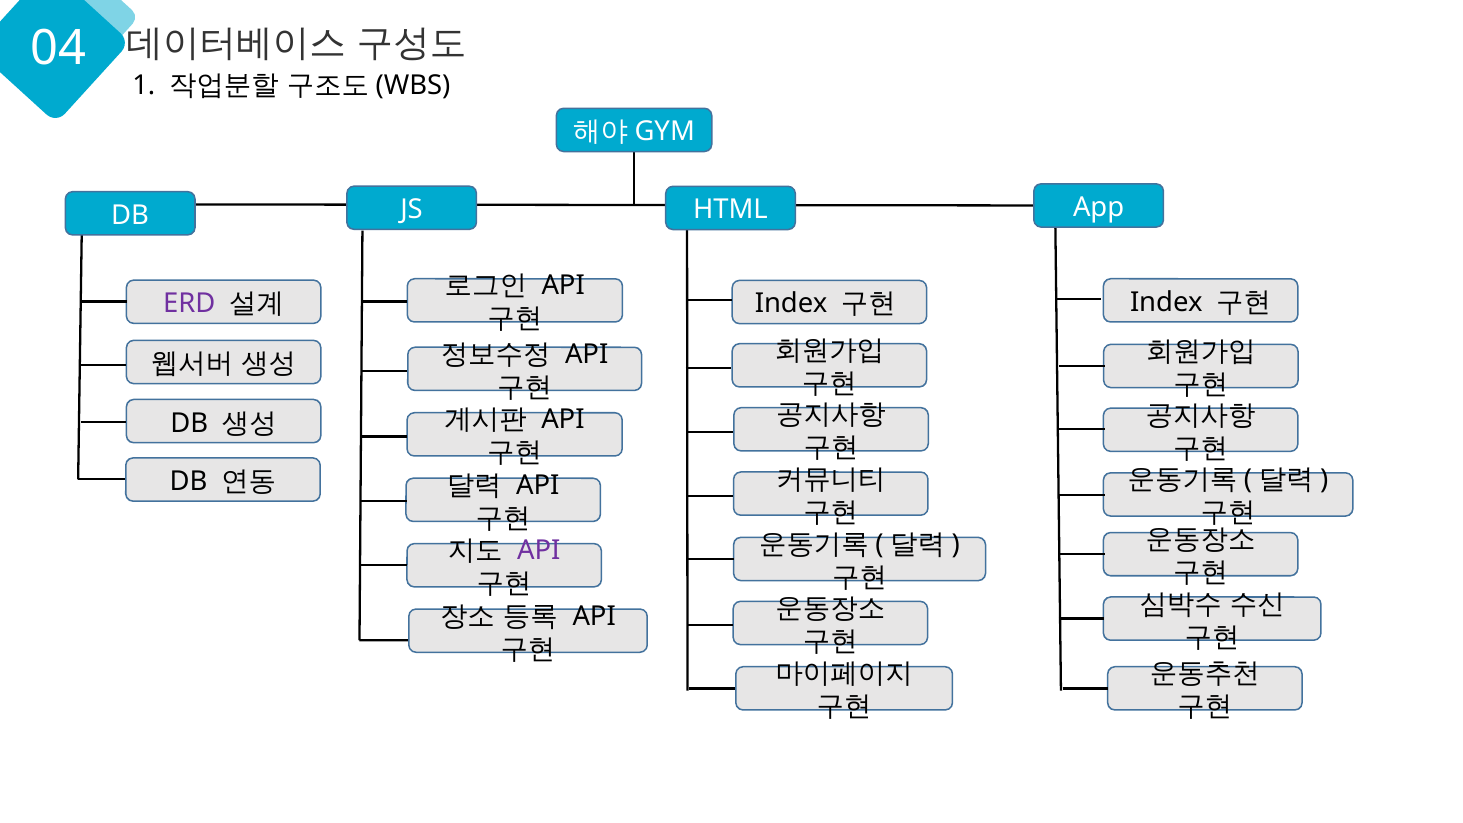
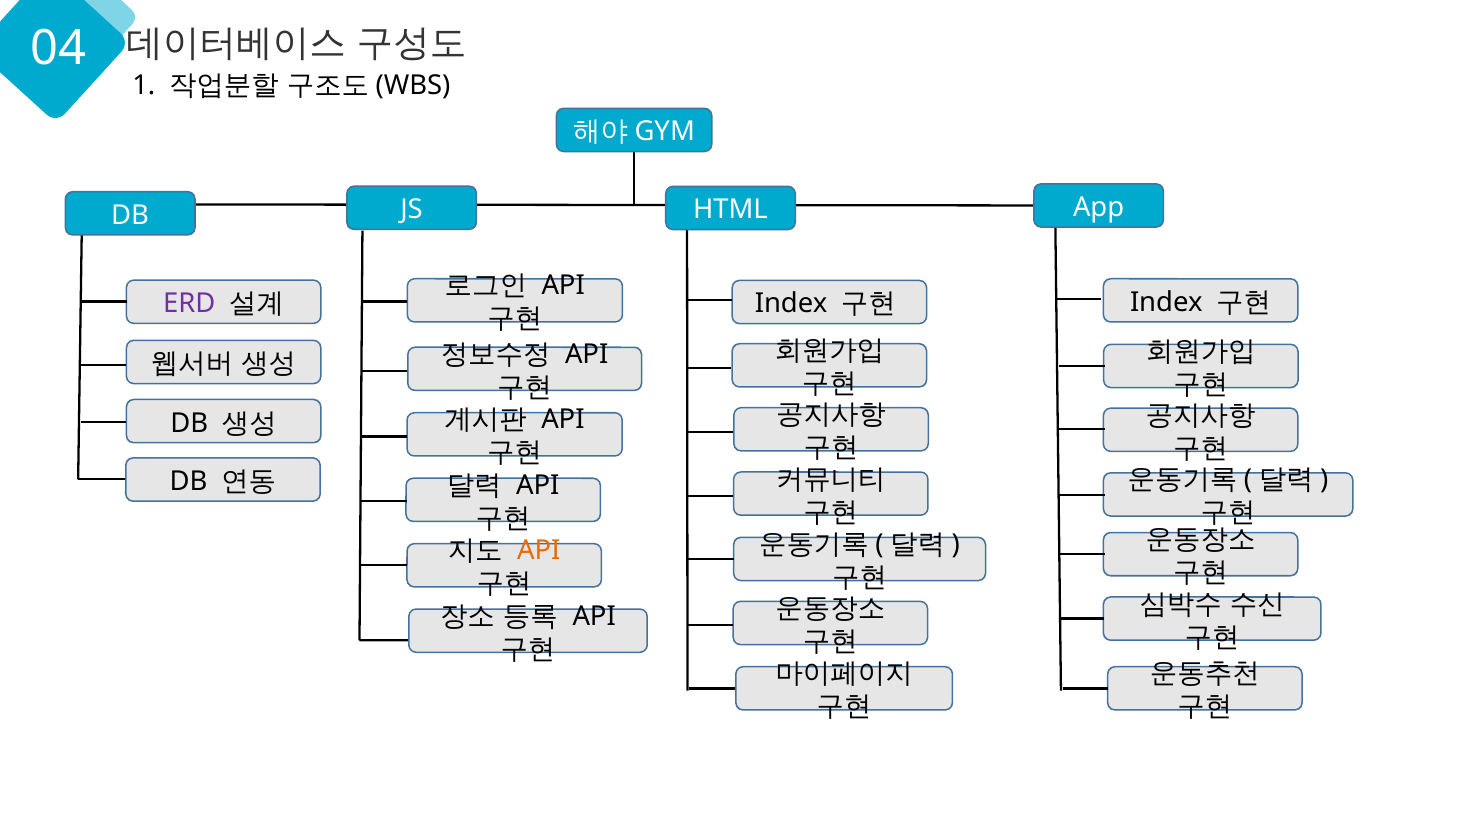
API at (539, 551) colour: purple -> orange
